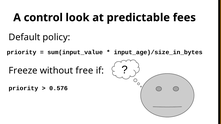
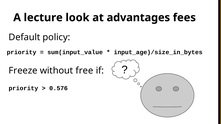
control: control -> lecture
predictable: predictable -> advantages
